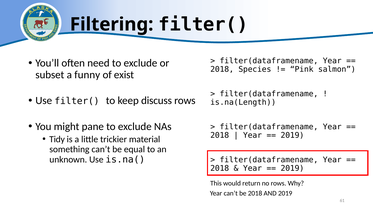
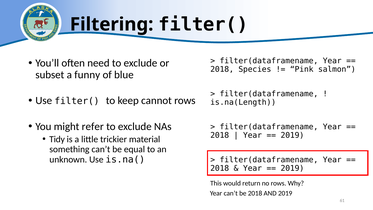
exist: exist -> blue
discuss: discuss -> cannot
pane: pane -> refer
